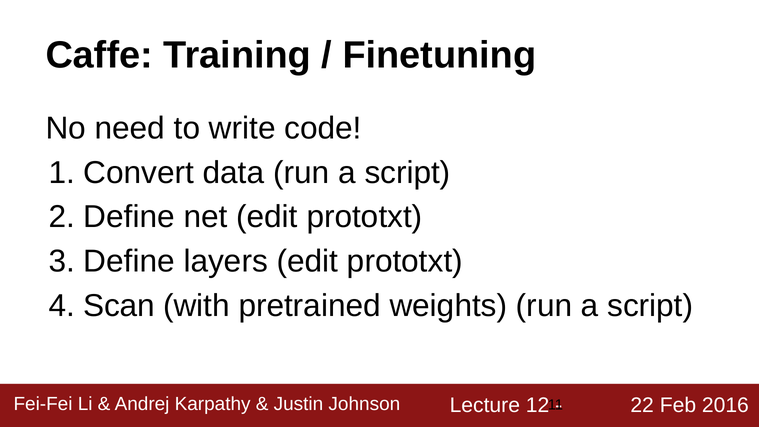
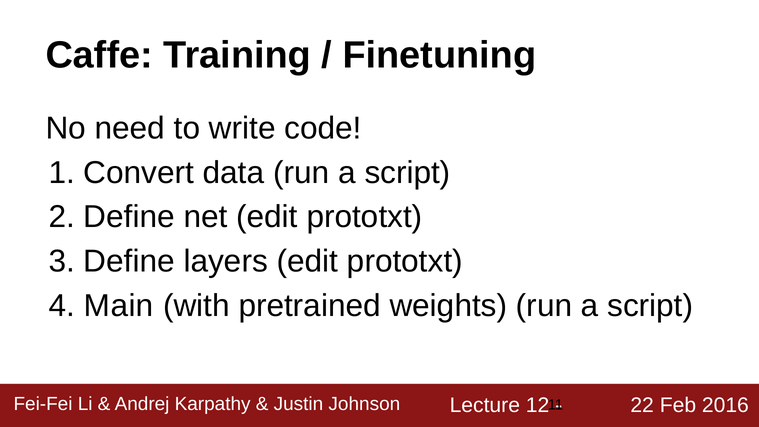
Scan: Scan -> Main
